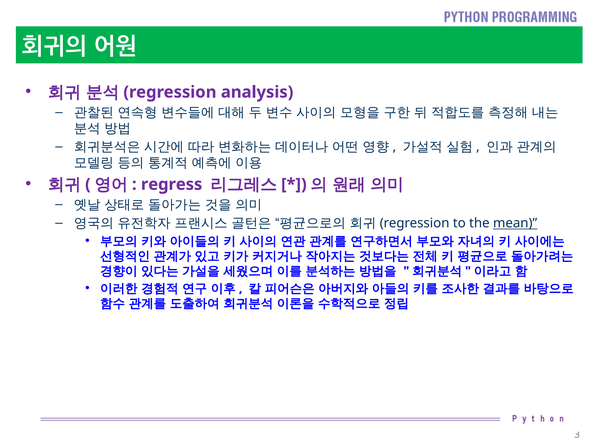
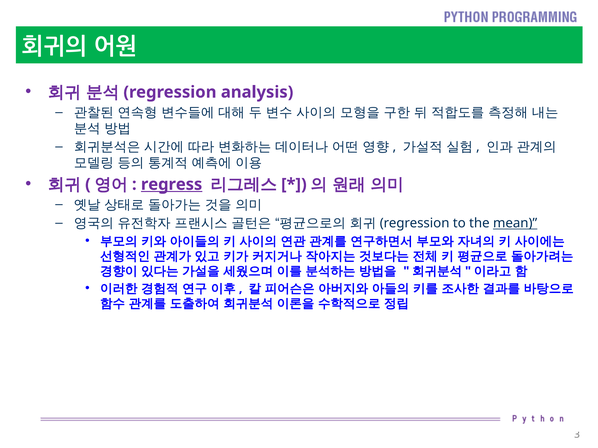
regress underline: none -> present
